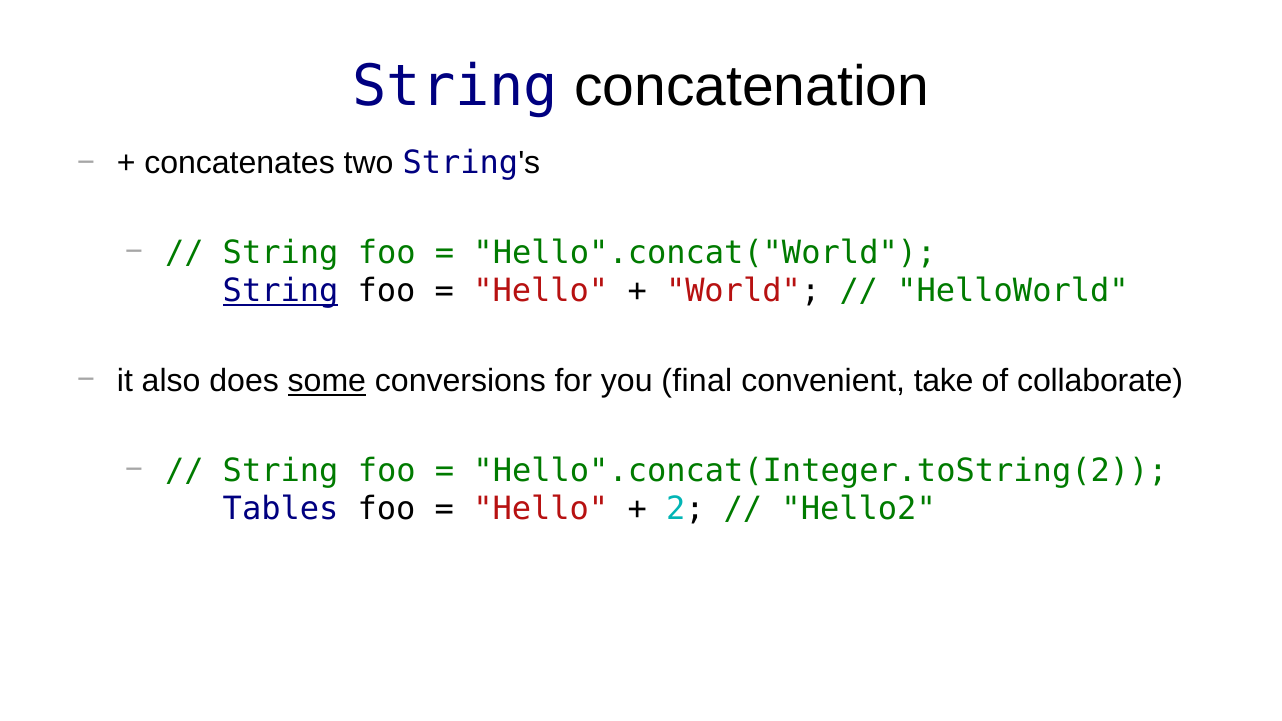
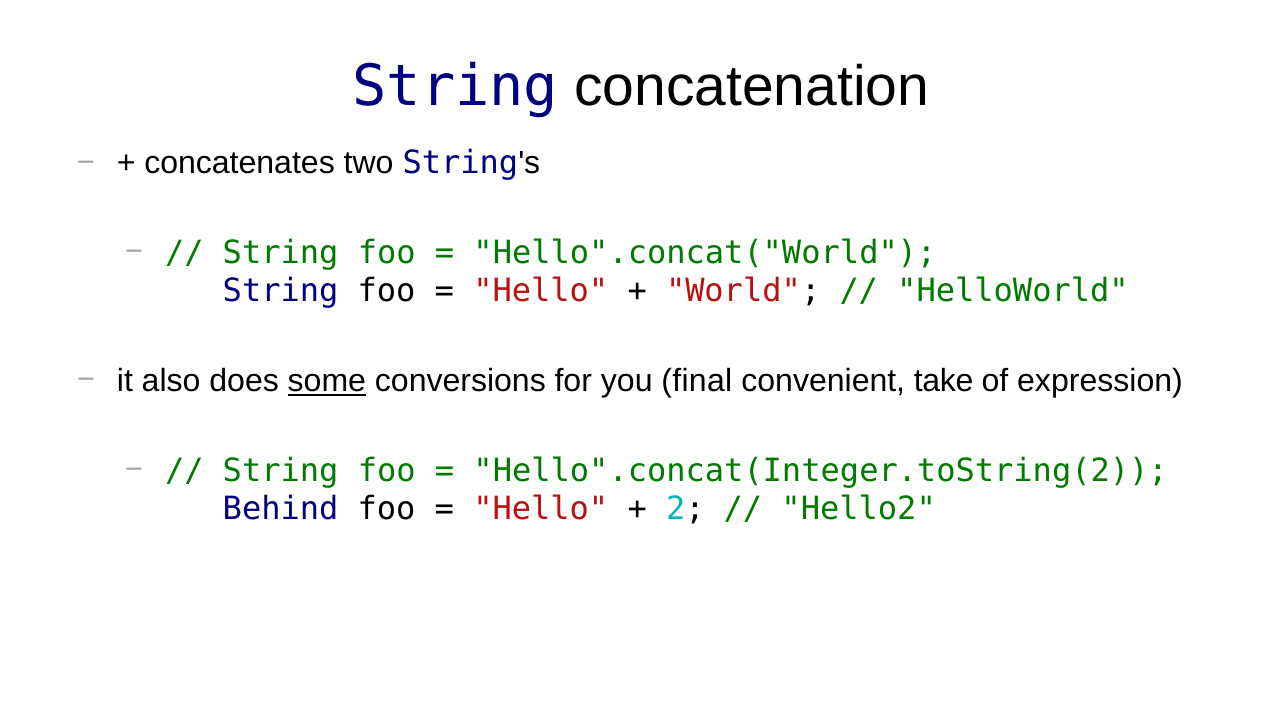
String at (281, 291) underline: present -> none
collaborate: collaborate -> expression
Tables: Tables -> Behind
